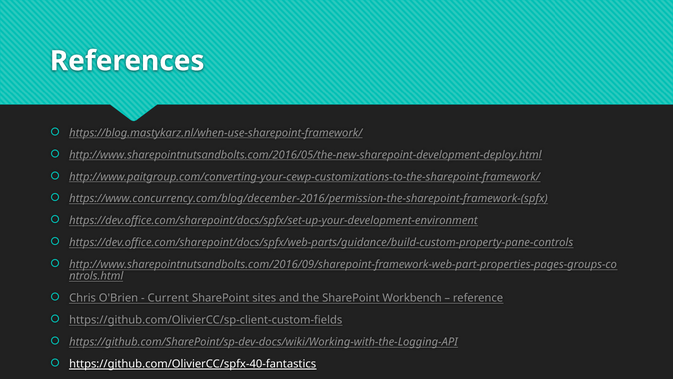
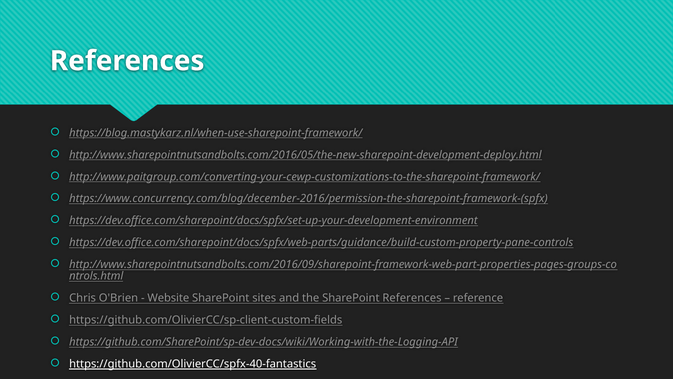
Current: Current -> Website
SharePoint Workbench: Workbench -> References
